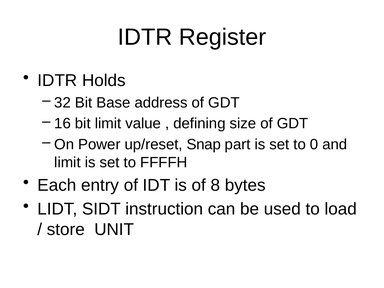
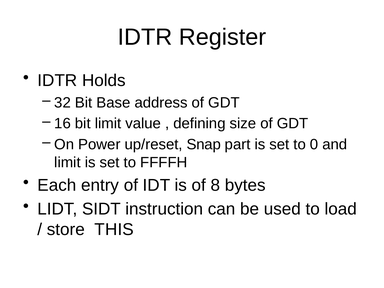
UNIT: UNIT -> THIS
